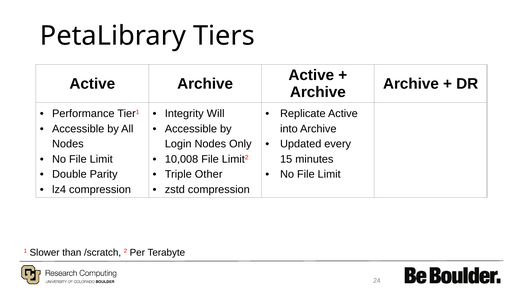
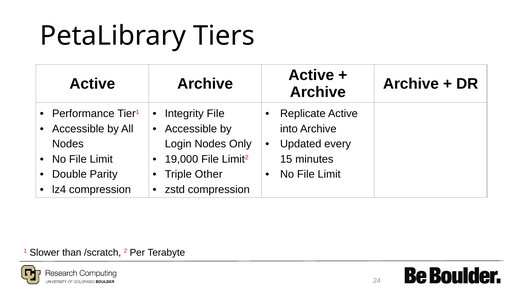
Integrity Will: Will -> File
10,008: 10,008 -> 19,000
